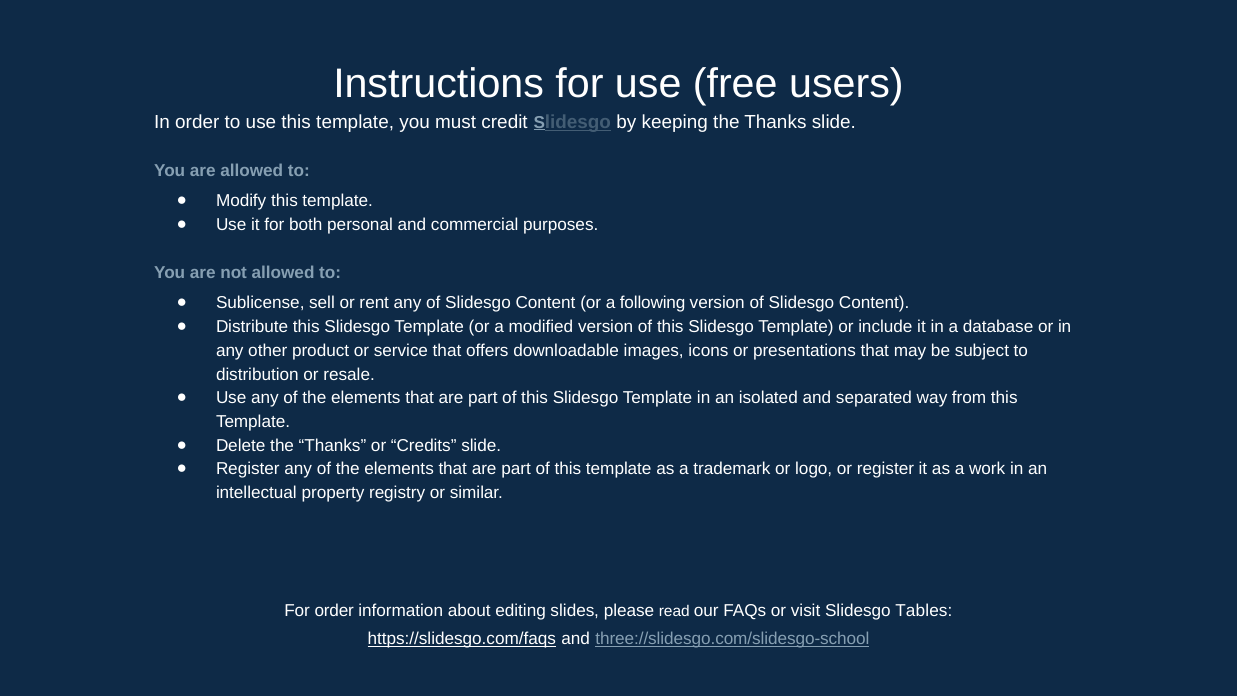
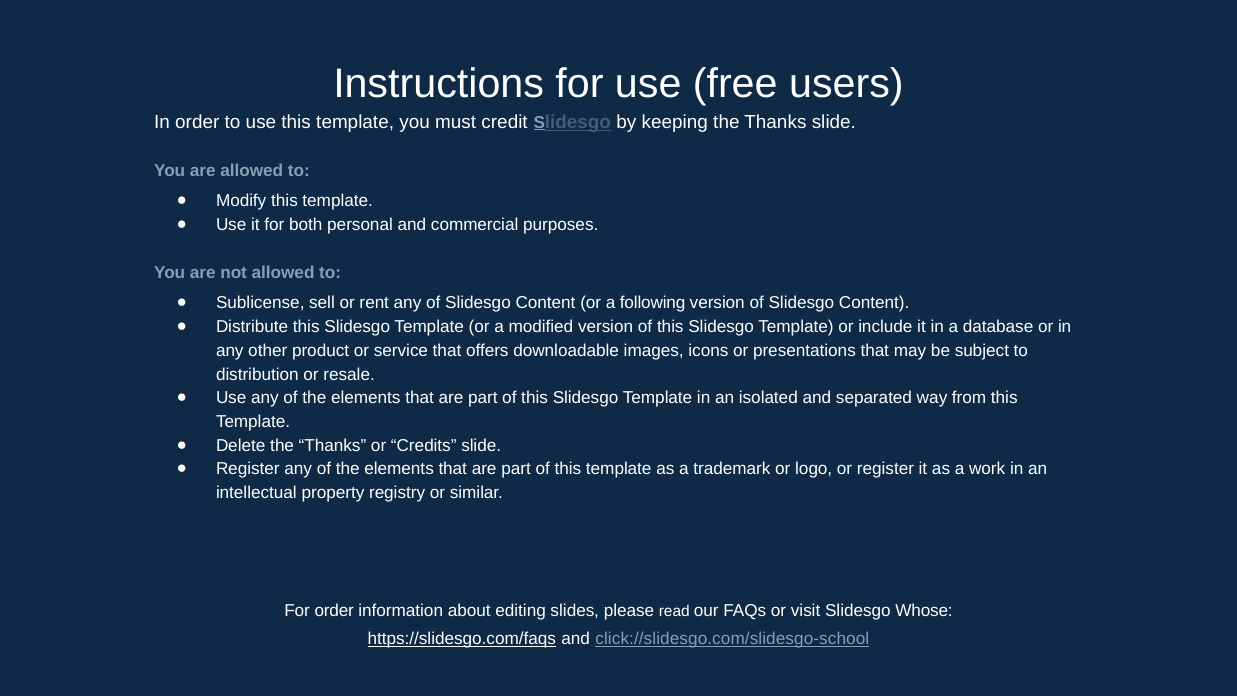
Tables: Tables -> Whose
three://slidesgo.com/slidesgo-school: three://slidesgo.com/slidesgo-school -> click://slidesgo.com/slidesgo-school
